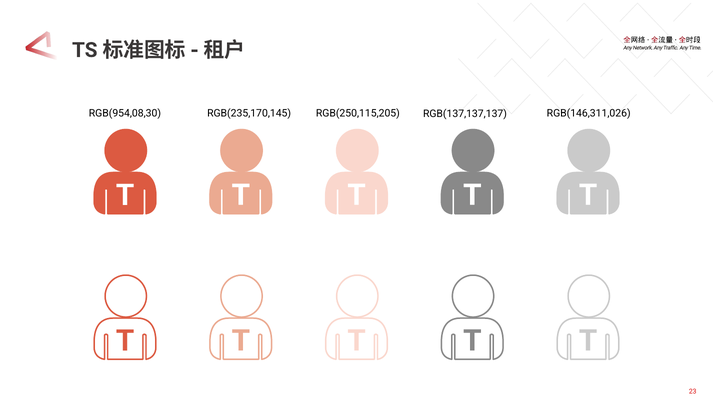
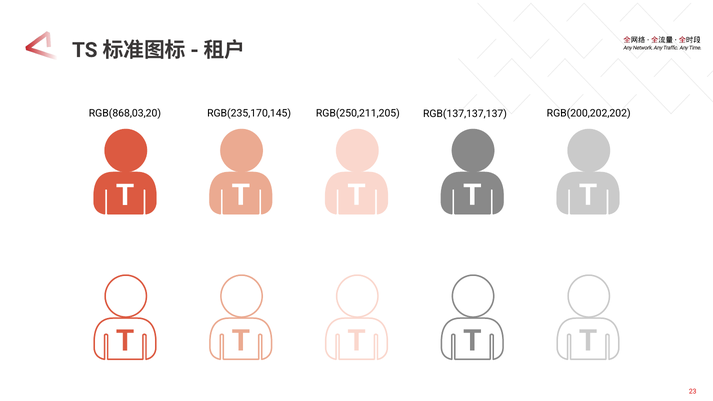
RGB(954,08,30: RGB(954,08,30 -> RGB(868,03,20
RGB(250,115,205: RGB(250,115,205 -> RGB(250,211,205
RGB(146,311,026: RGB(146,311,026 -> RGB(200,202,202
